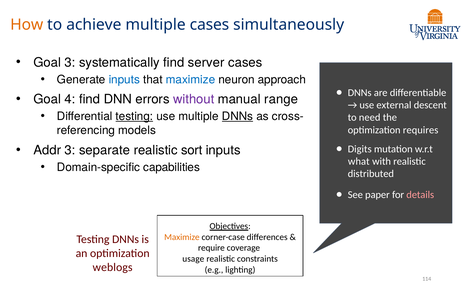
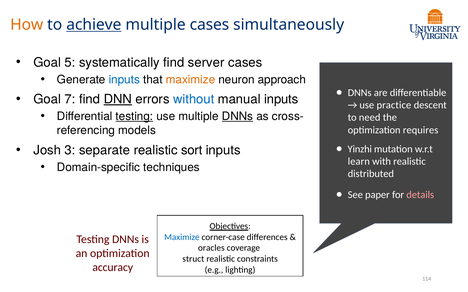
achieve underline: none -> present
Goal 3: 3 -> 5
maximize at (191, 80) colour: blue -> orange
4: 4 -> 7
DNN underline: none -> present
without colour: purple -> blue
manual range: range -> inputs
external: external -> practice
Addr: Addr -> Josh
Digits: Digits -> Yinzhi
what: what -> learn
capabilities: capabilities -> techniques
Maximize at (182, 237) colour: orange -> blue
require: require -> oracles
usage: usage -> struct
weblogs: weblogs -> accuracy
